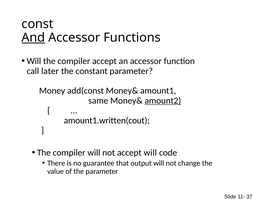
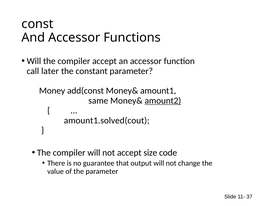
And underline: present -> none
amount1.written(cout: amount1.written(cout -> amount1.solved(cout
accept will: will -> size
